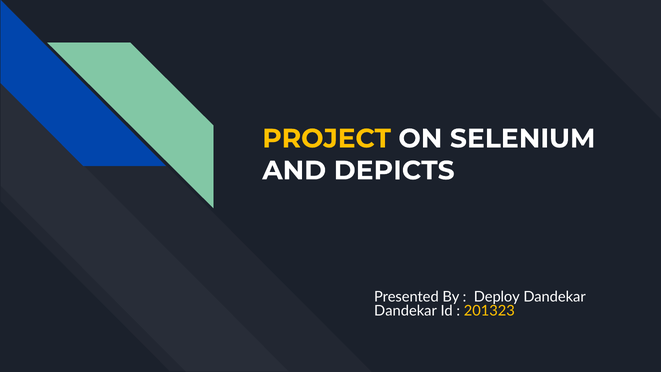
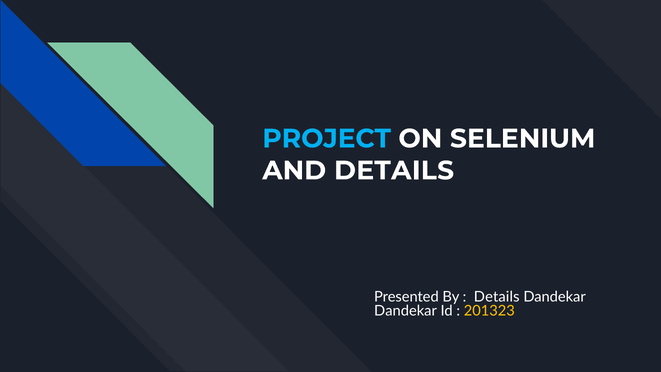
PROJECT colour: yellow -> light blue
AND DEPICTS: DEPICTS -> DETAILS
Deploy at (497, 297): Deploy -> Details
